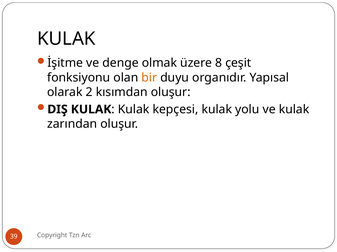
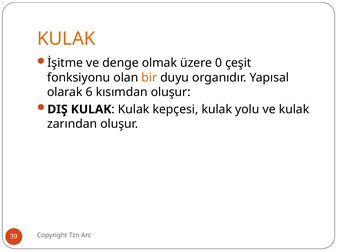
KULAK at (66, 39) colour: black -> orange
8: 8 -> 0
2: 2 -> 6
